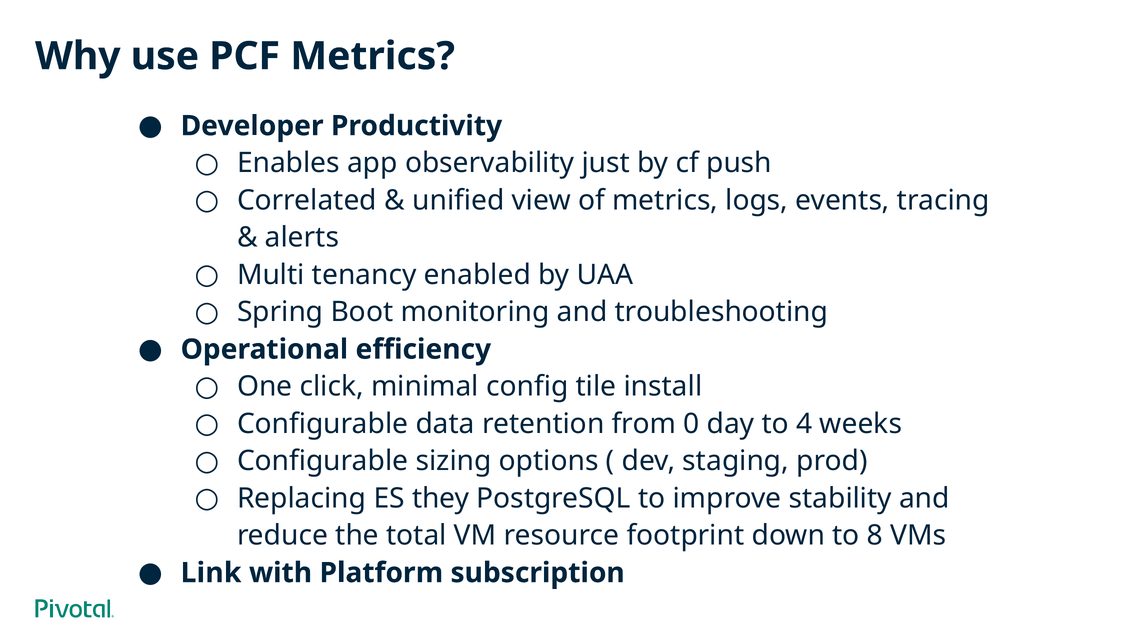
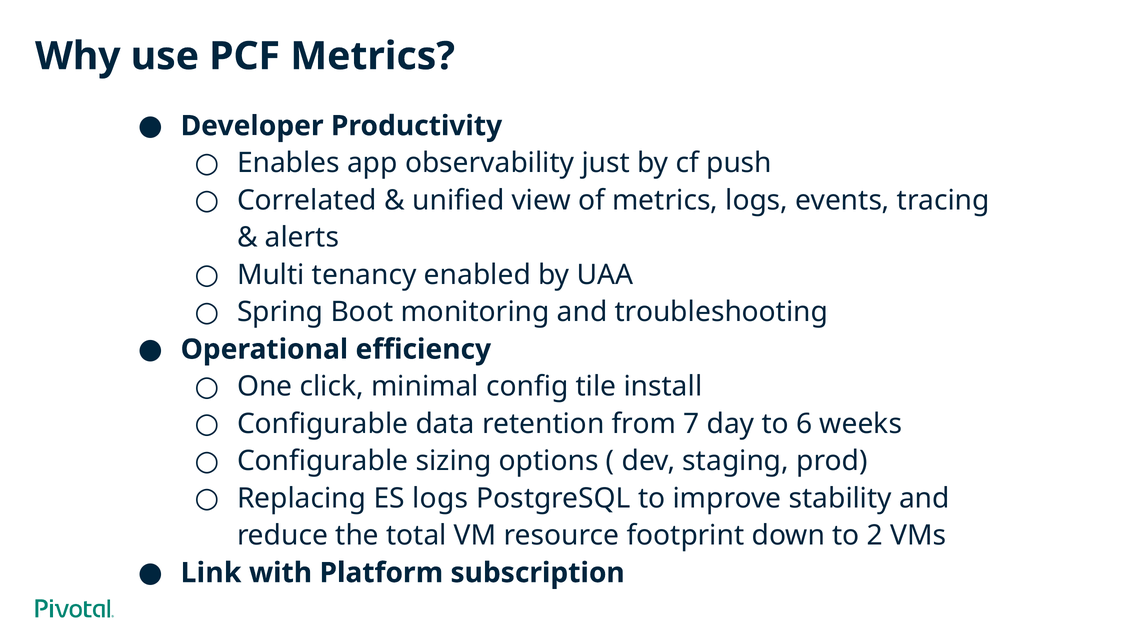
0: 0 -> 7
4: 4 -> 6
ES they: they -> logs
8: 8 -> 2
